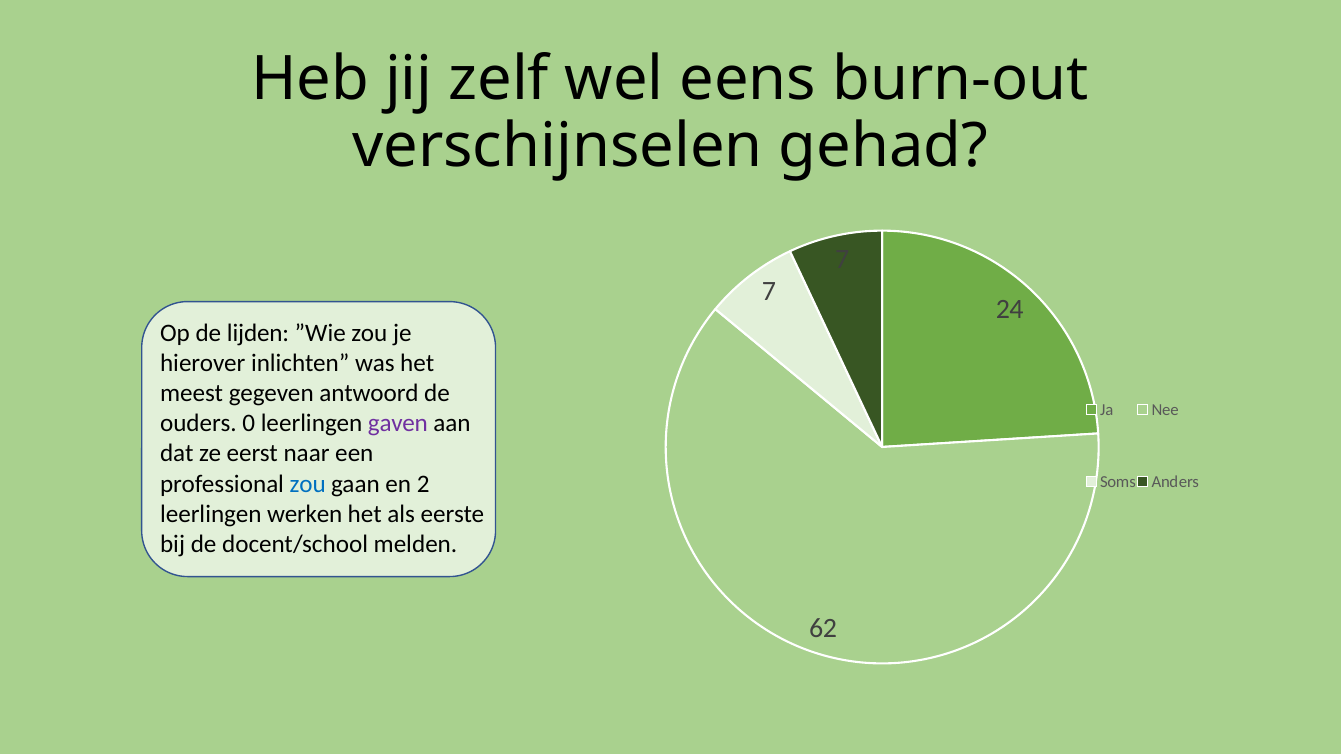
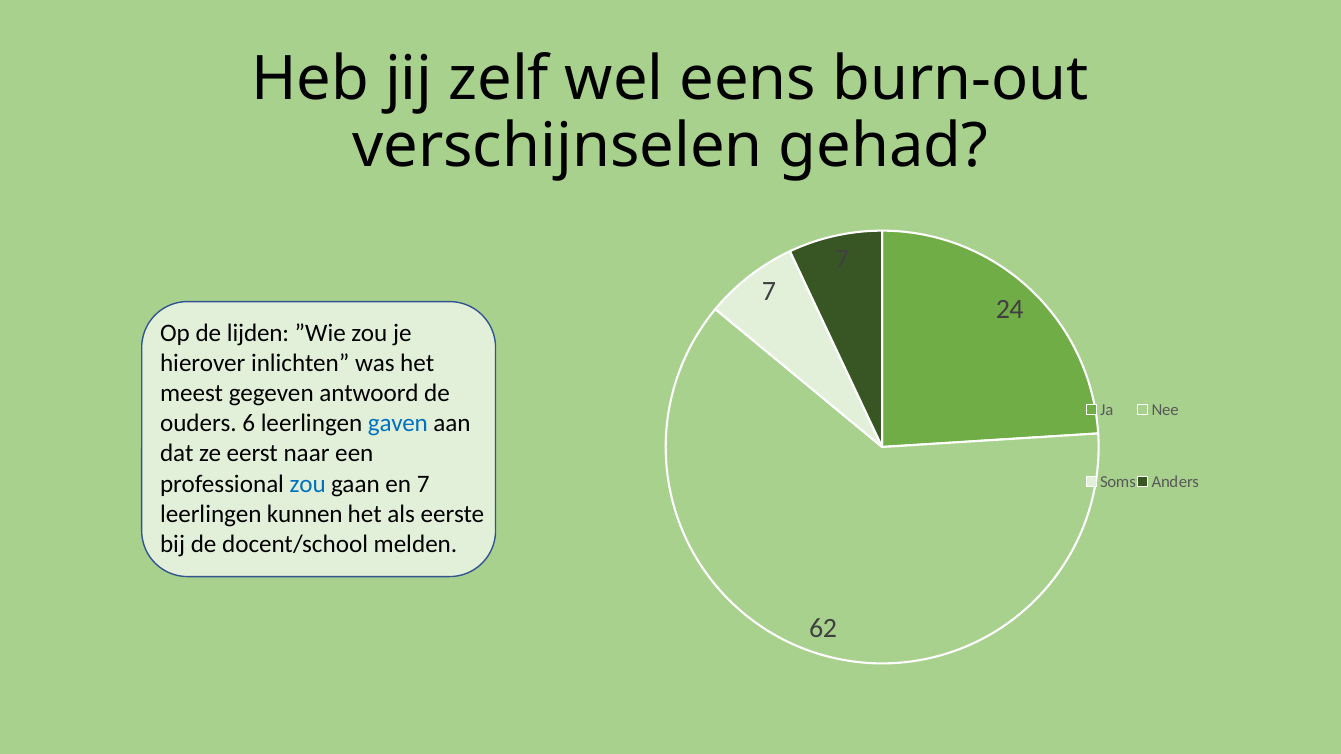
0: 0 -> 6
gaven colour: purple -> blue
en 2: 2 -> 7
werken: werken -> kunnen
